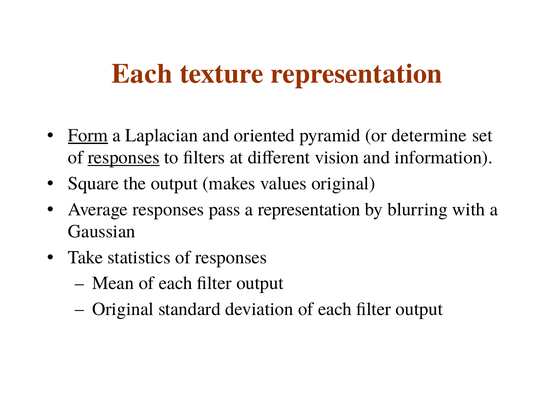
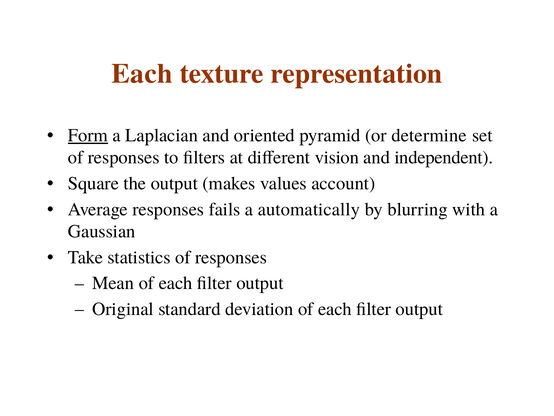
responses at (124, 157) underline: present -> none
information: information -> independent
values original: original -> account
pass: pass -> fails
a representation: representation -> automatically
